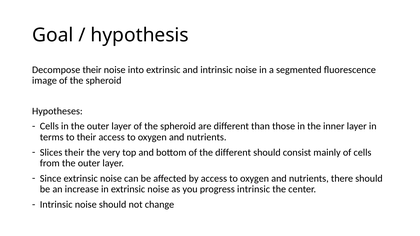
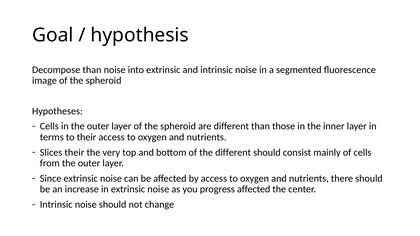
Decompose their: their -> than
progress intrinsic: intrinsic -> affected
